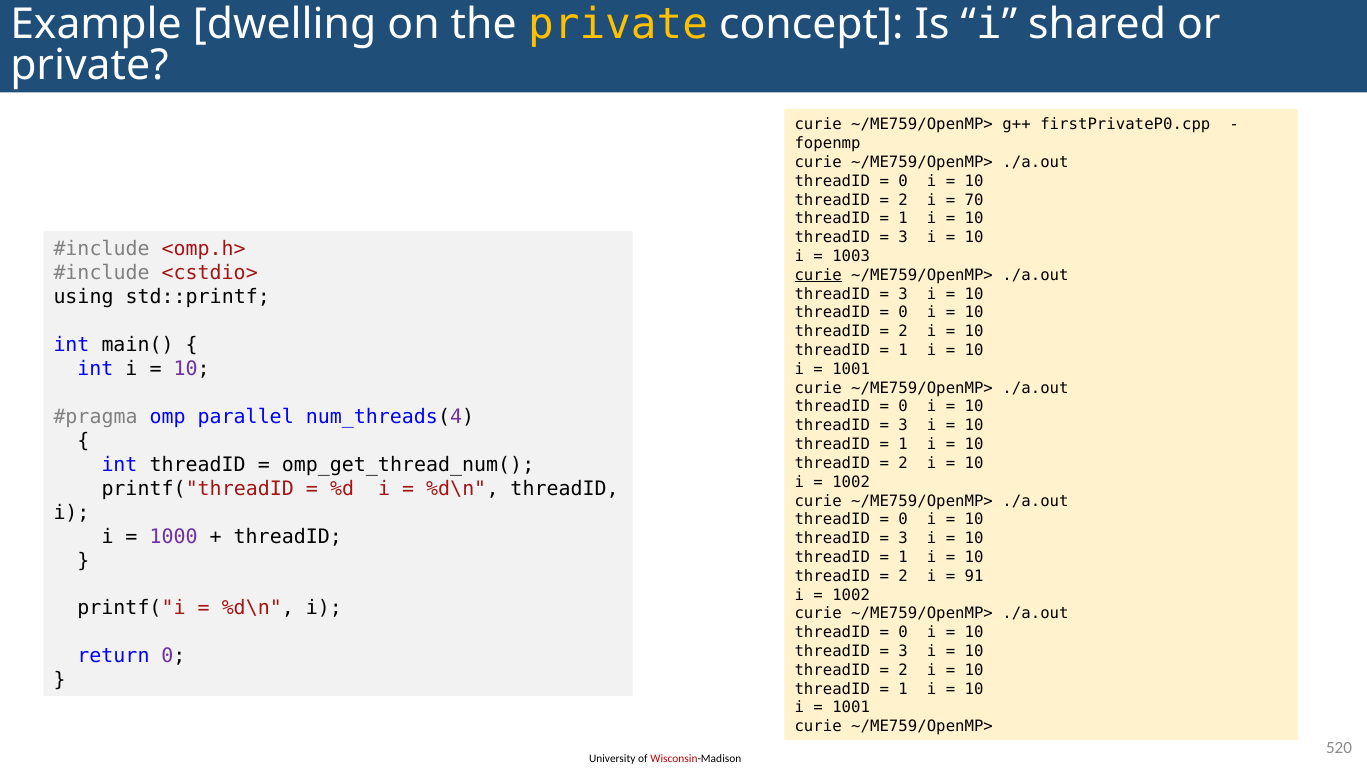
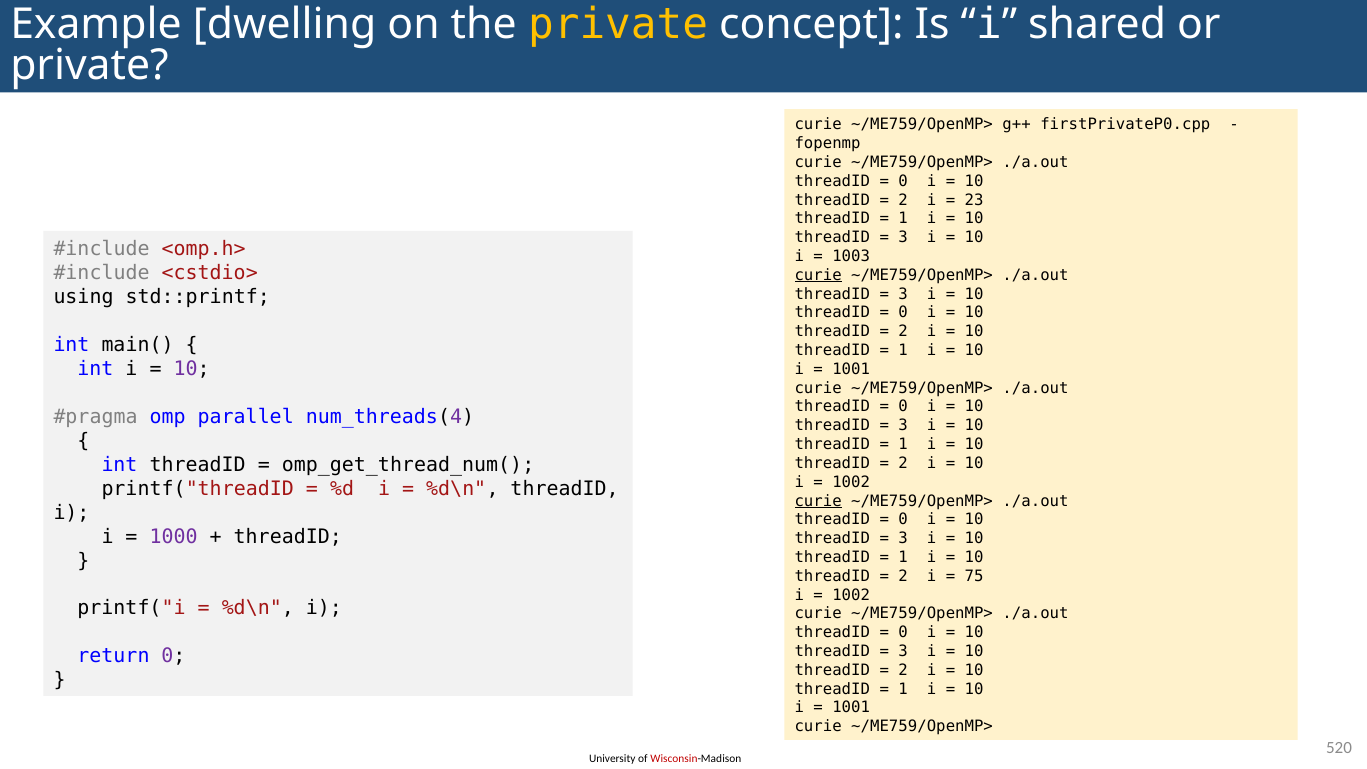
70: 70 -> 23
curie at (818, 501) underline: none -> present
91: 91 -> 75
